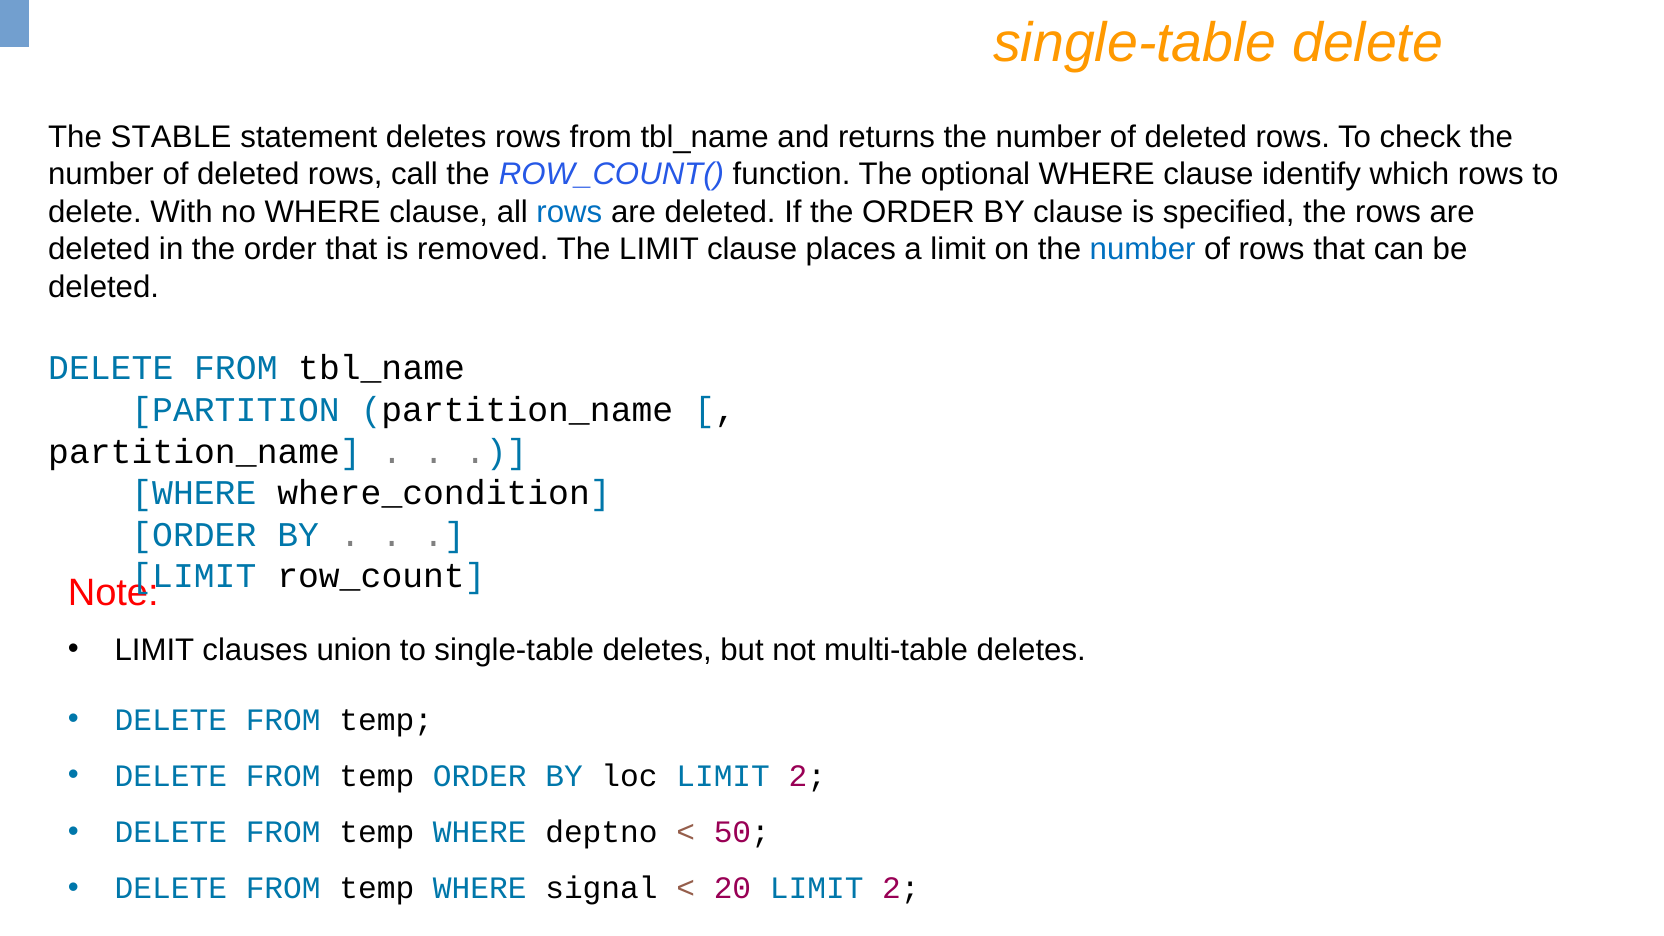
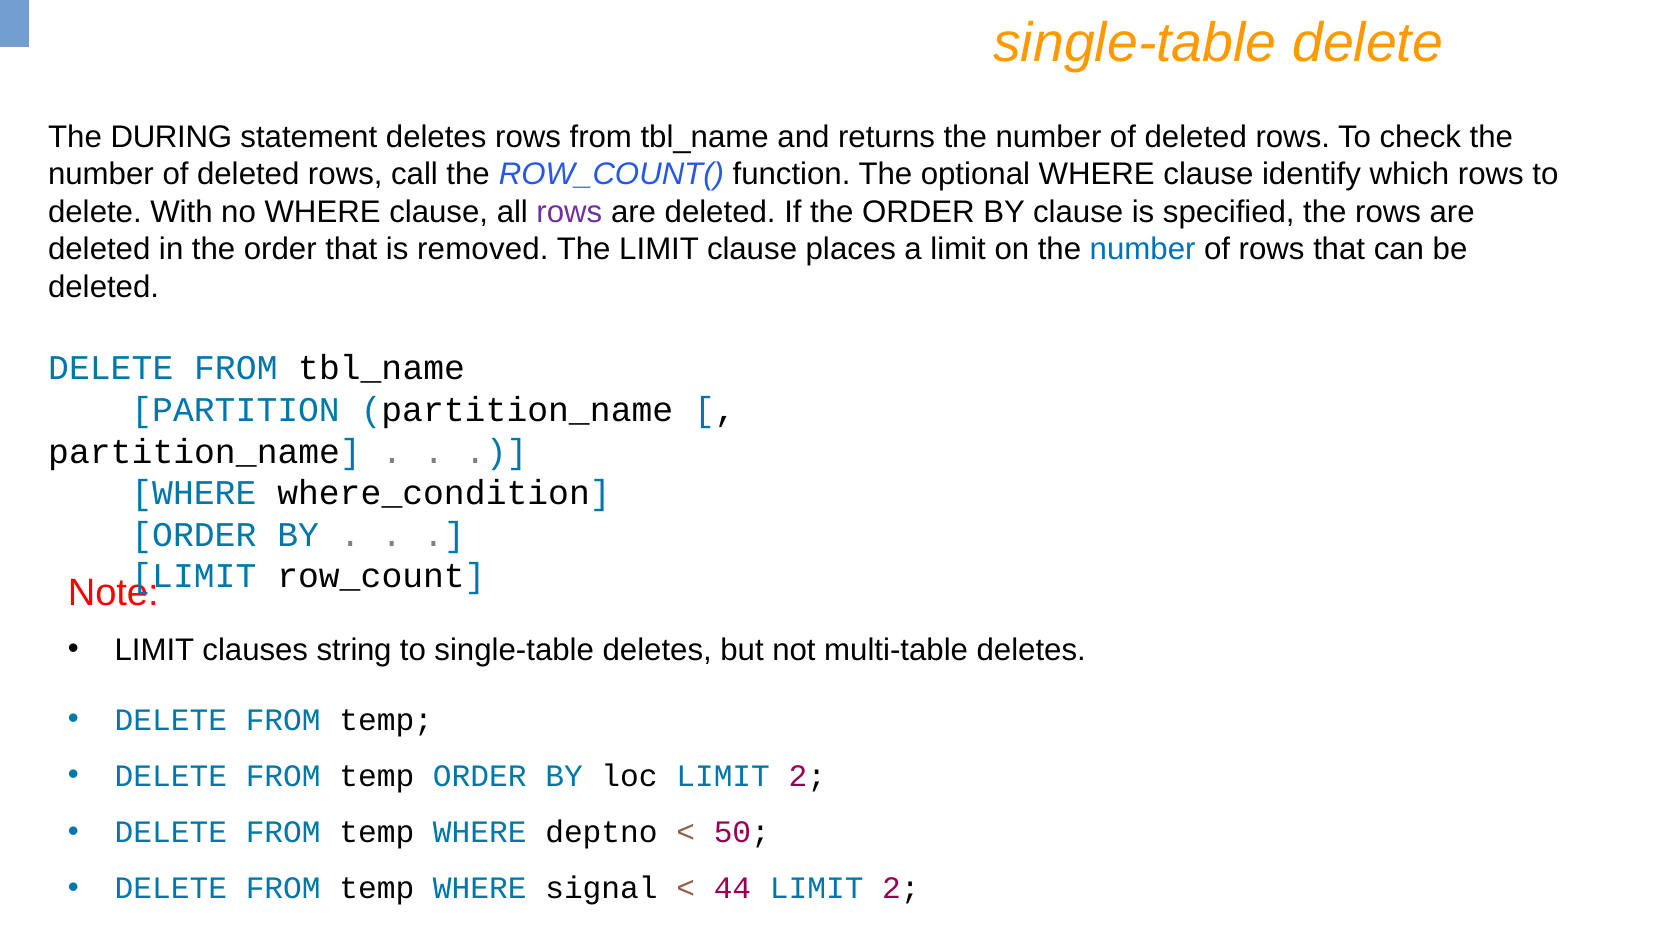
STABLE: STABLE -> DURING
rows at (569, 212) colour: blue -> purple
union: union -> string
20: 20 -> 44
